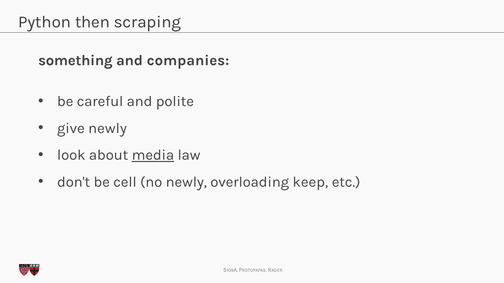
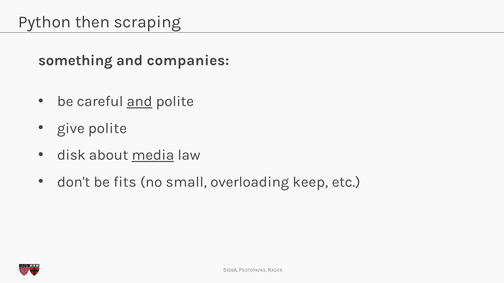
and at (140, 102) underline: none -> present
give newly: newly -> polite
look: look -> disk
cell: cell -> fits
no newly: newly -> small
